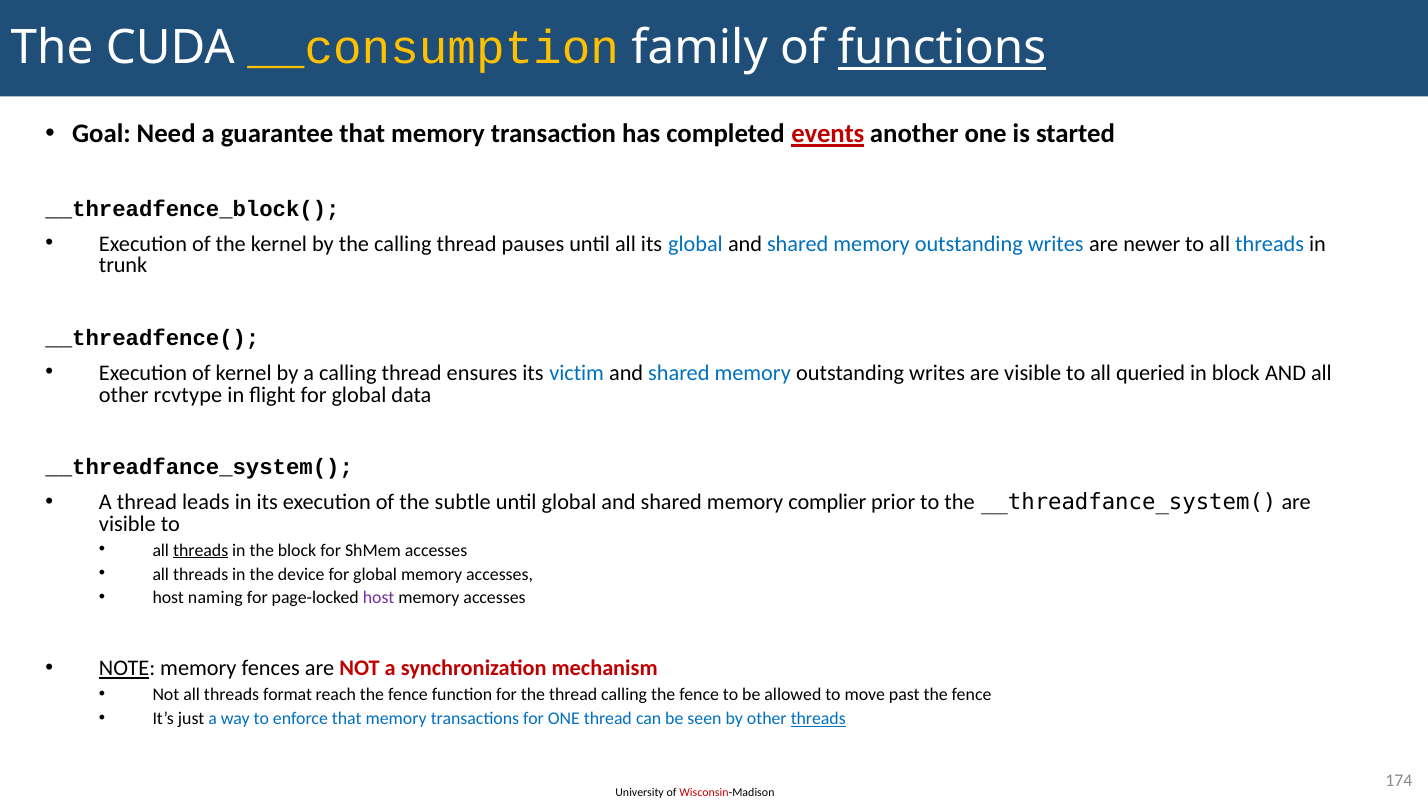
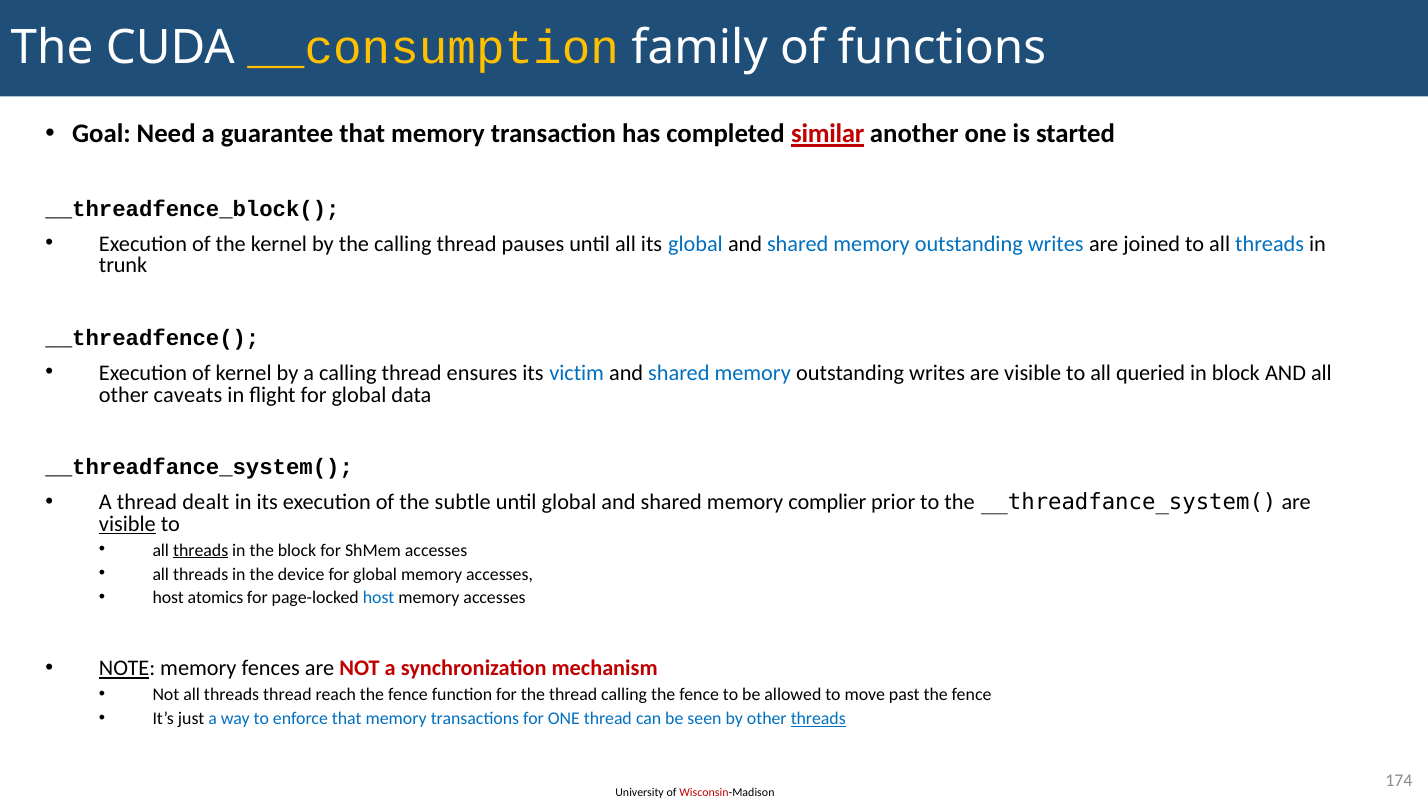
functions underline: present -> none
events: events -> similar
newer: newer -> joined
rcvtype: rcvtype -> caveats
leads: leads -> dealt
visible at (127, 524) underline: none -> present
naming: naming -> atomics
host at (379, 598) colour: purple -> blue
threads format: format -> thread
